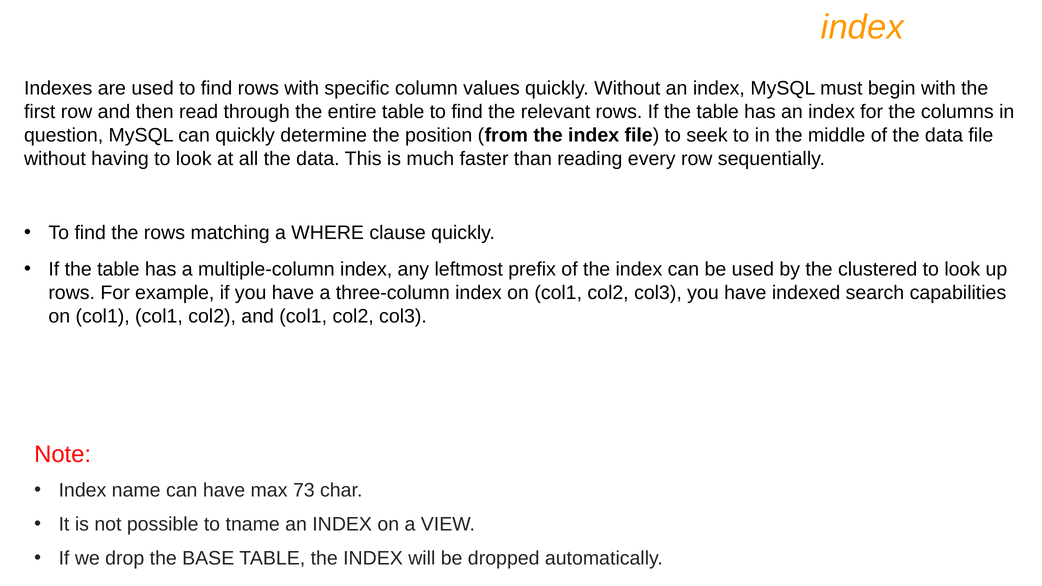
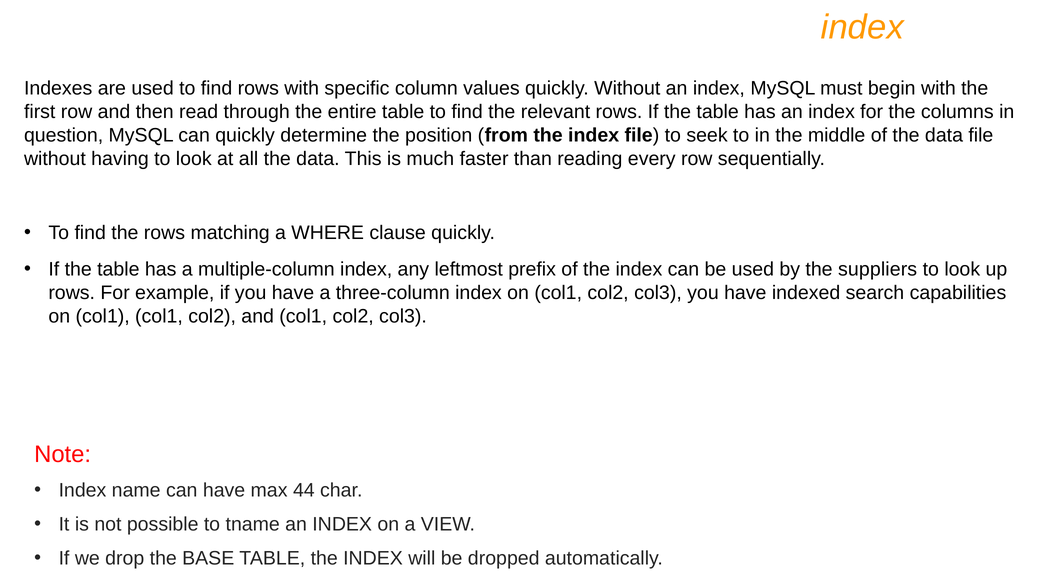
clustered: clustered -> suppliers
73: 73 -> 44
